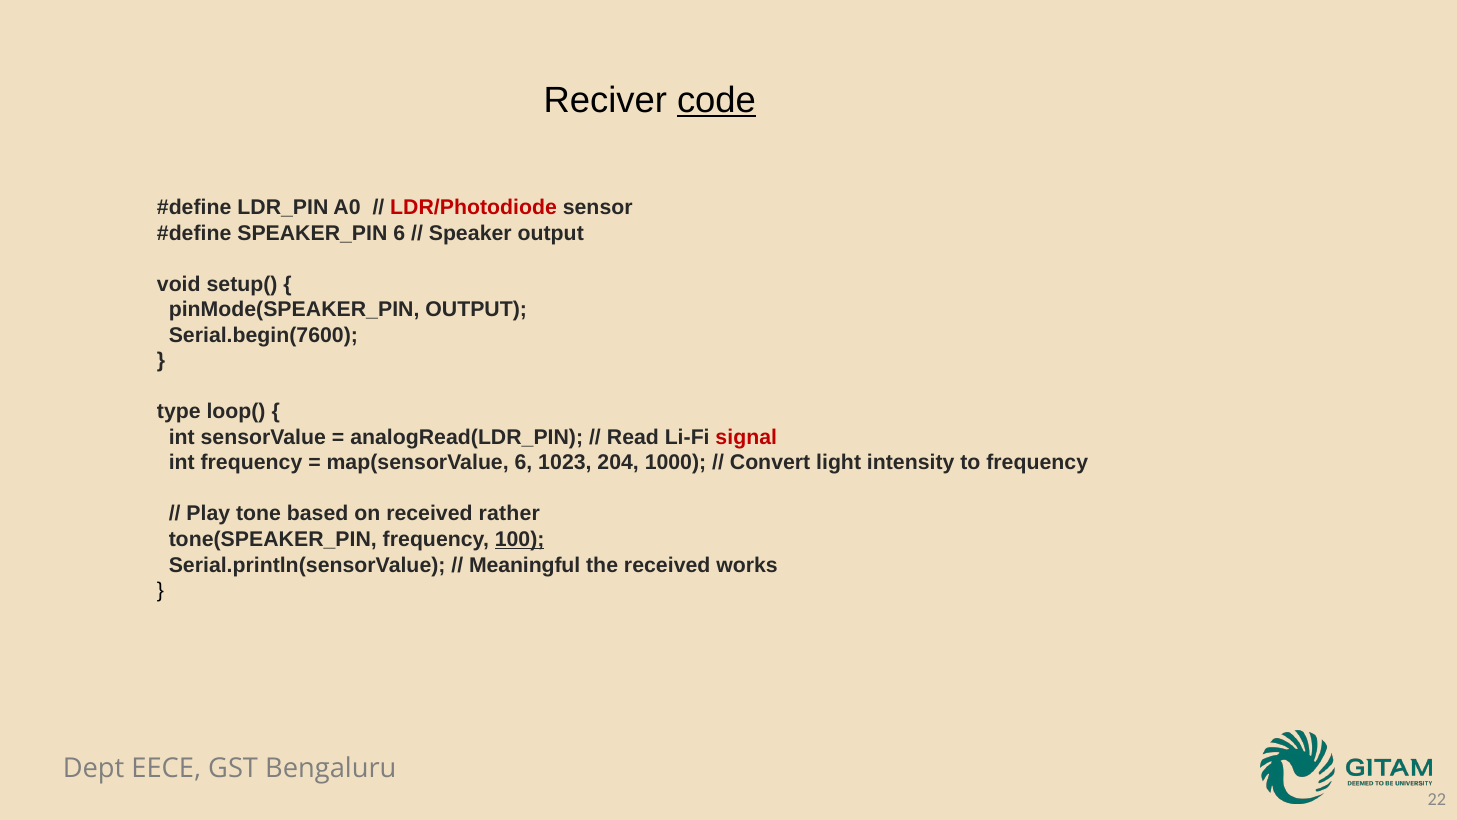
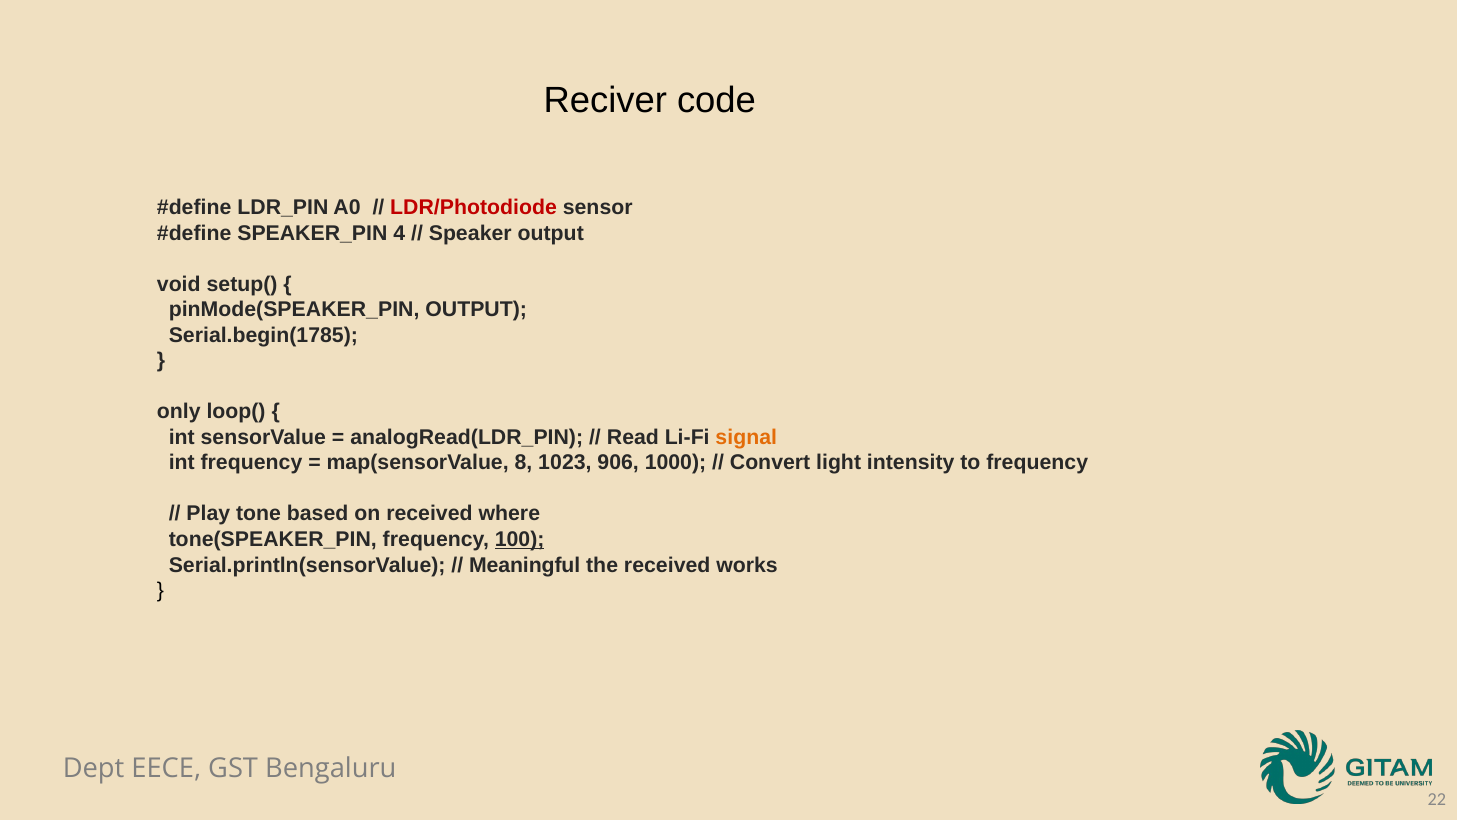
code underline: present -> none
SPEAKER_PIN 6: 6 -> 4
Serial.begin(7600: Serial.begin(7600 -> Serial.begin(1785
type: type -> only
signal colour: red -> orange
map(sensorValue 6: 6 -> 8
204: 204 -> 906
rather: rather -> where
